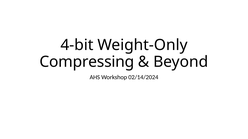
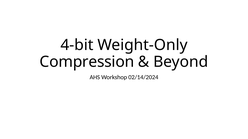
Compressing: Compressing -> Compression
